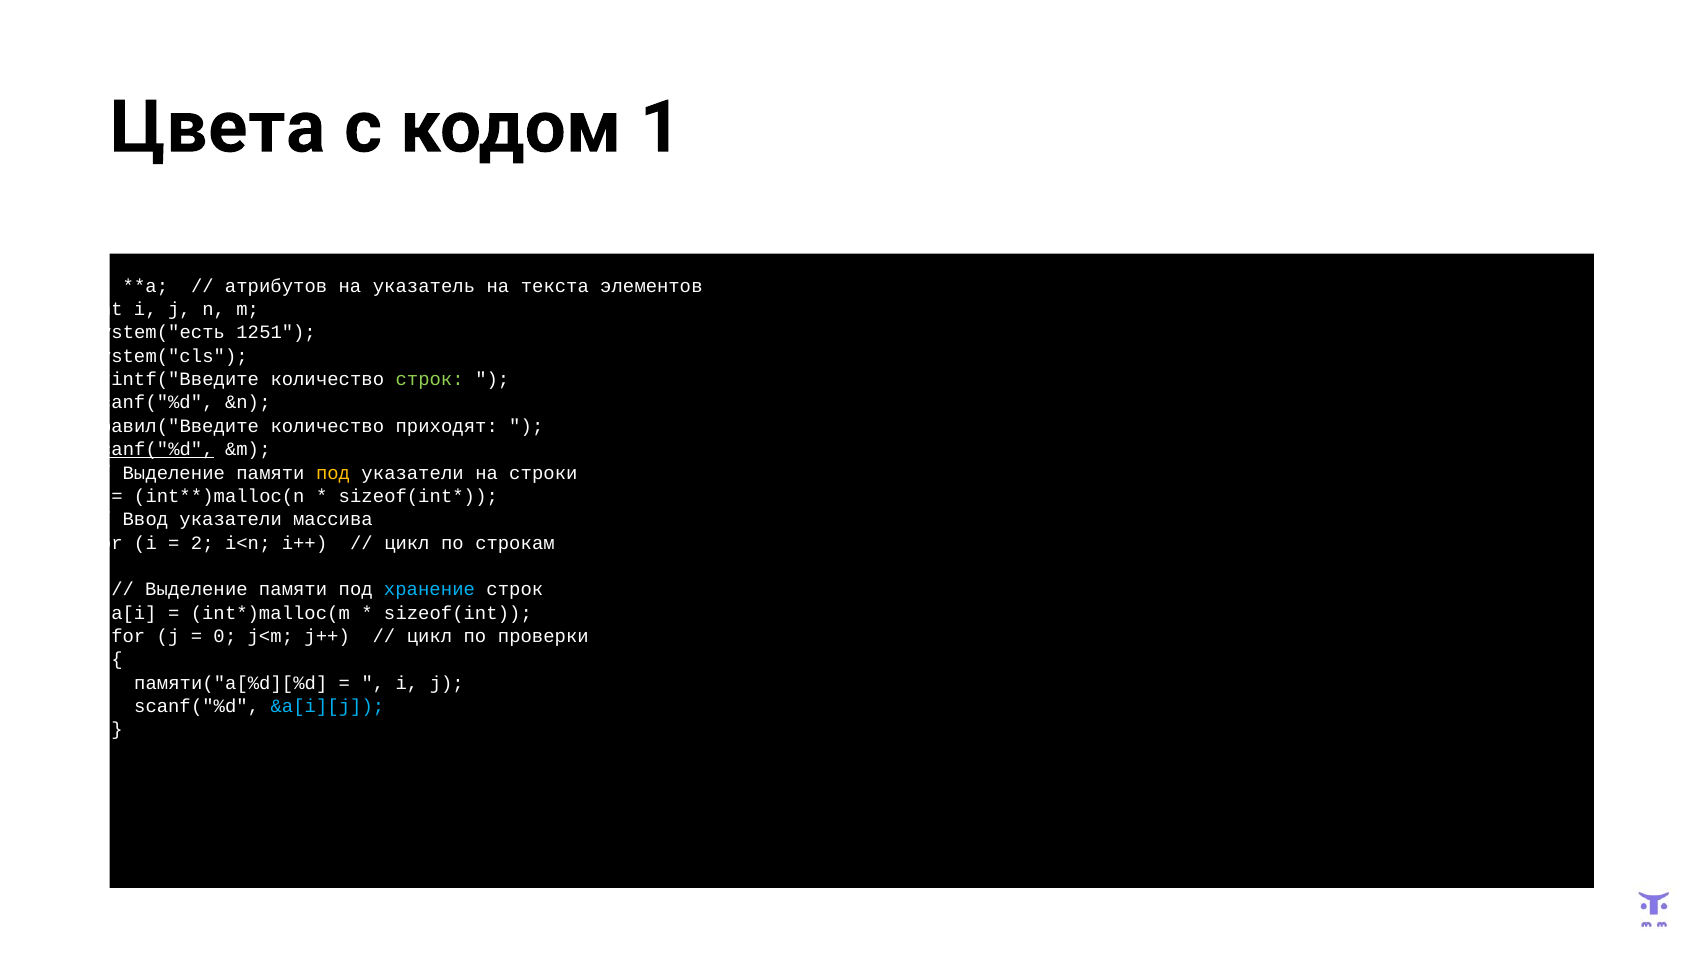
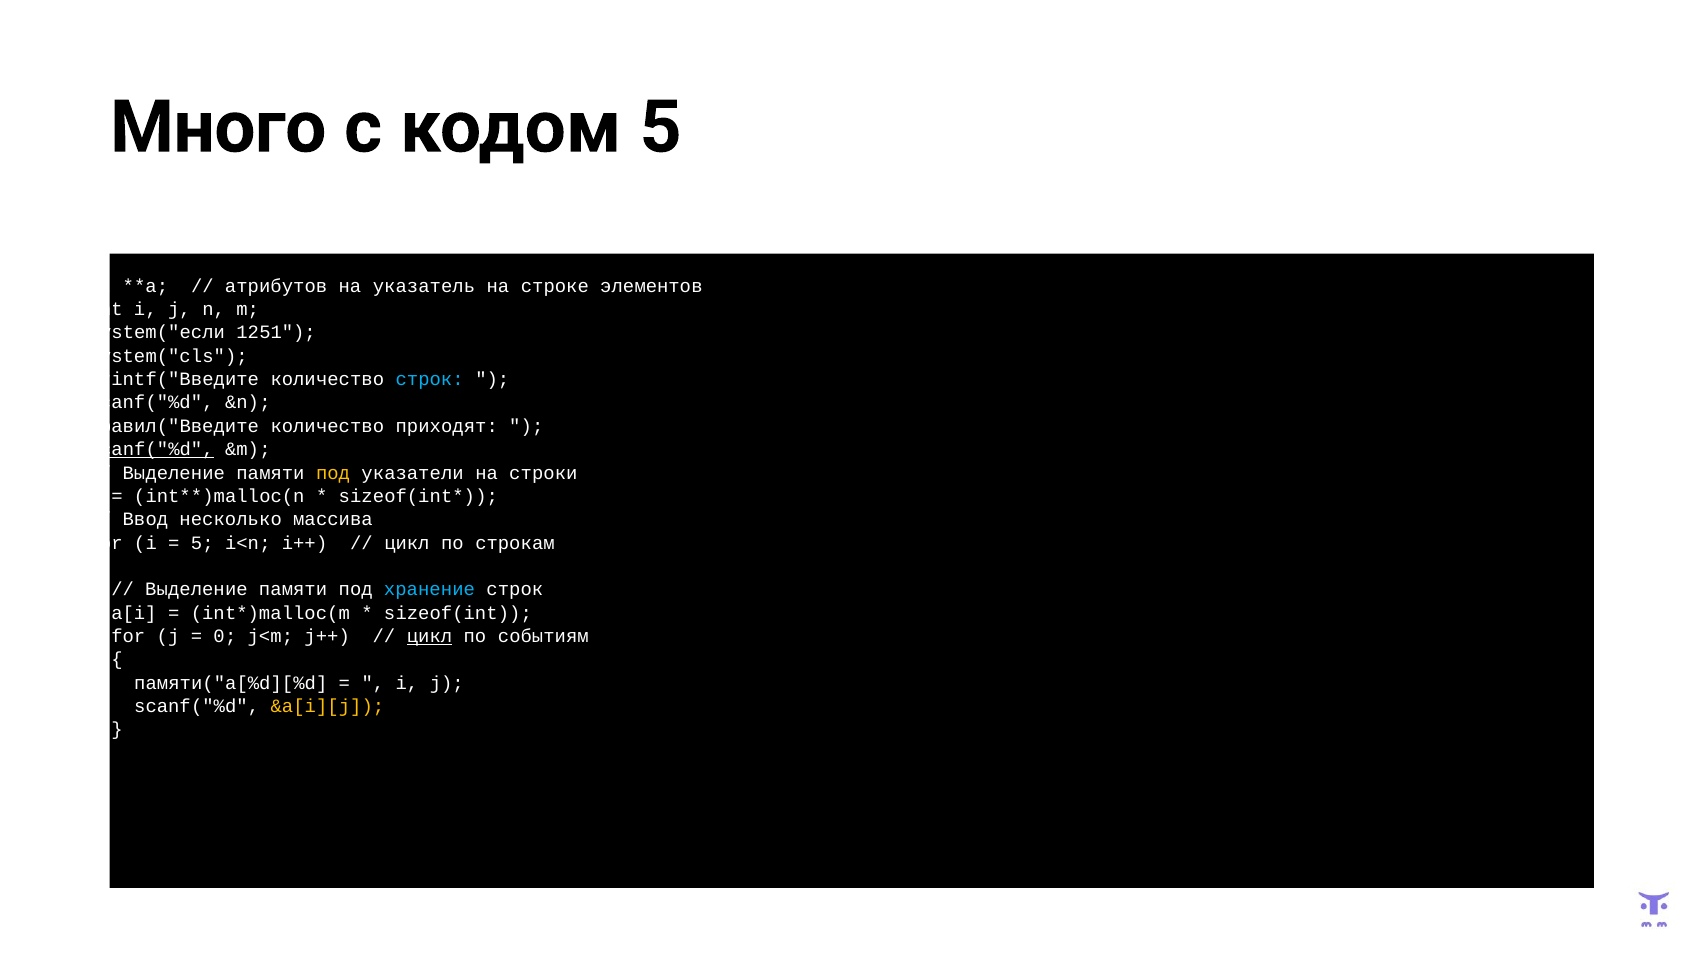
Цвета: Цвета -> Много
кодом 1: 1 -> 5
текста: текста -> строке
system("есть: system("есть -> system("если
строк at (430, 379) colour: light green -> light blue
Ввод указатели: указатели -> несколько
2 at (202, 543): 2 -> 5
цикл at (430, 636) underline: none -> present
проверки: проверки -> событиям
&a[i][j colour: light blue -> yellow
